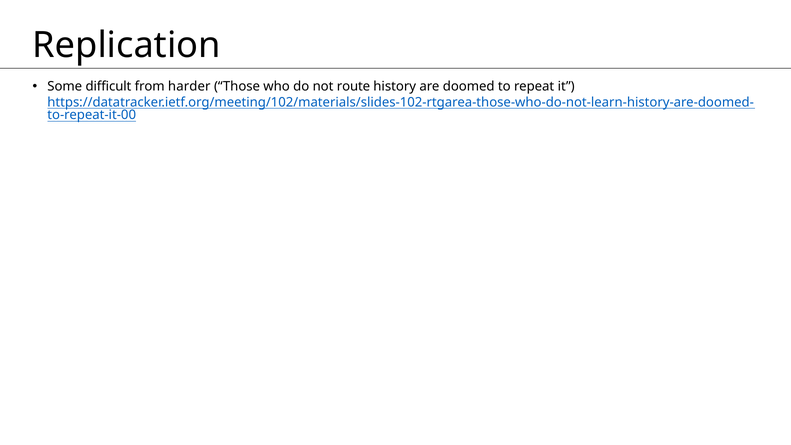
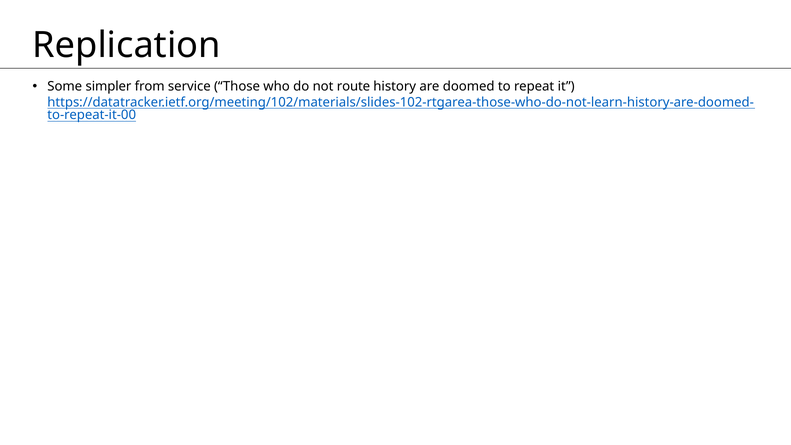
difficult: difficult -> simpler
harder: harder -> service
